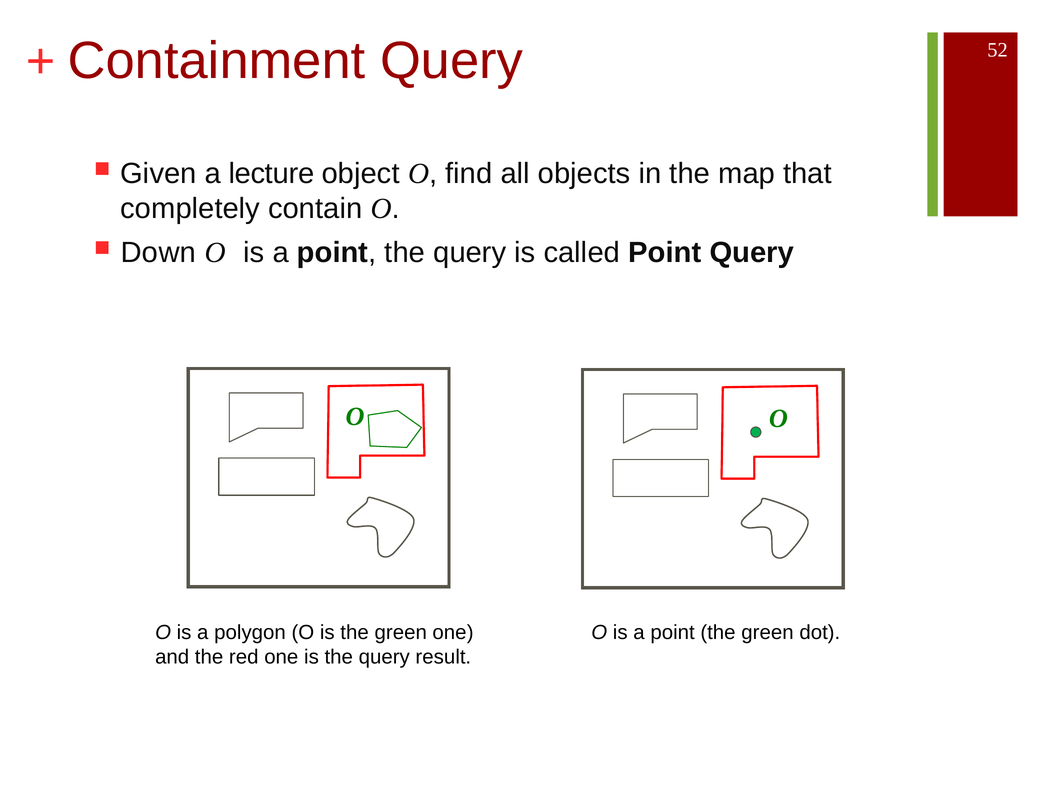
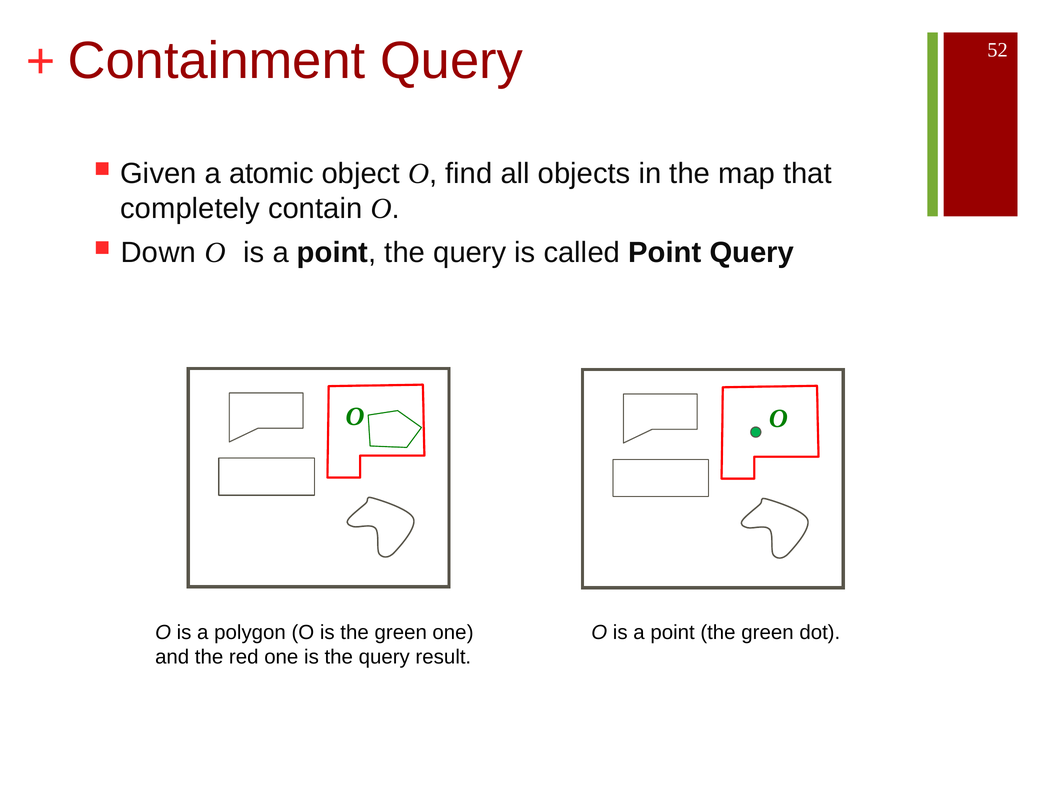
lecture: lecture -> atomic
